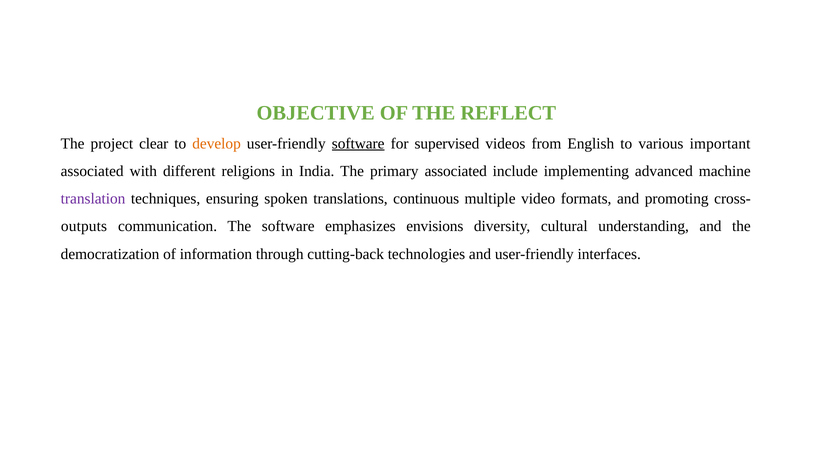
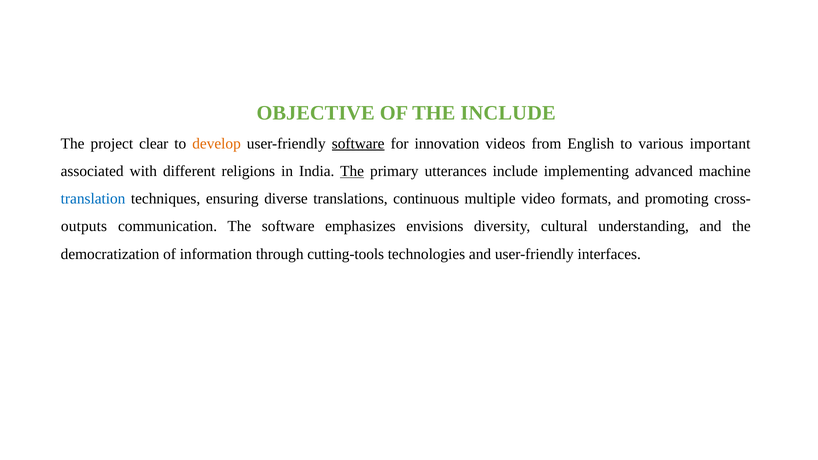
THE REFLECT: REFLECT -> INCLUDE
supervised: supervised -> innovation
The at (352, 171) underline: none -> present
primary associated: associated -> utterances
translation colour: purple -> blue
spoken: spoken -> diverse
cutting-back: cutting-back -> cutting-tools
